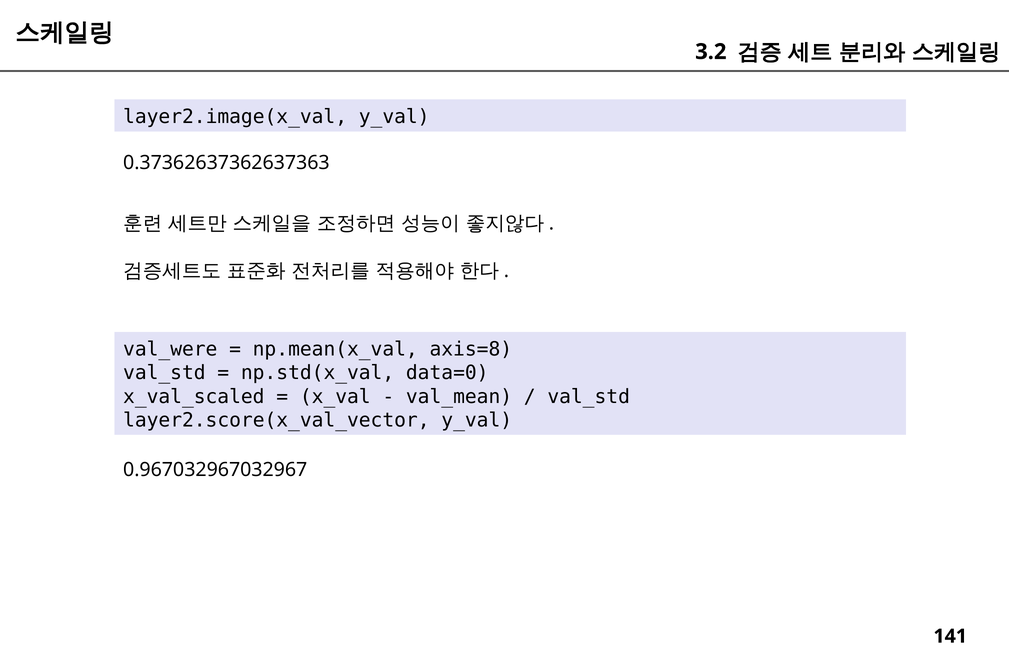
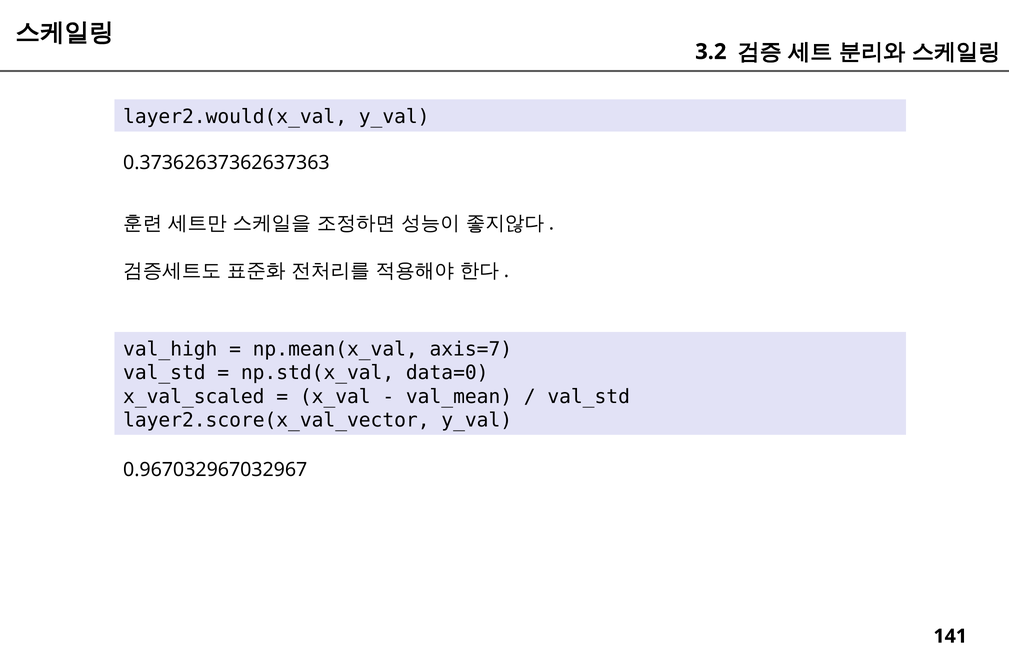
layer2.image(x_val: layer2.image(x_val -> layer2.would(x_val
val_were: val_were -> val_high
axis=8: axis=8 -> axis=7
